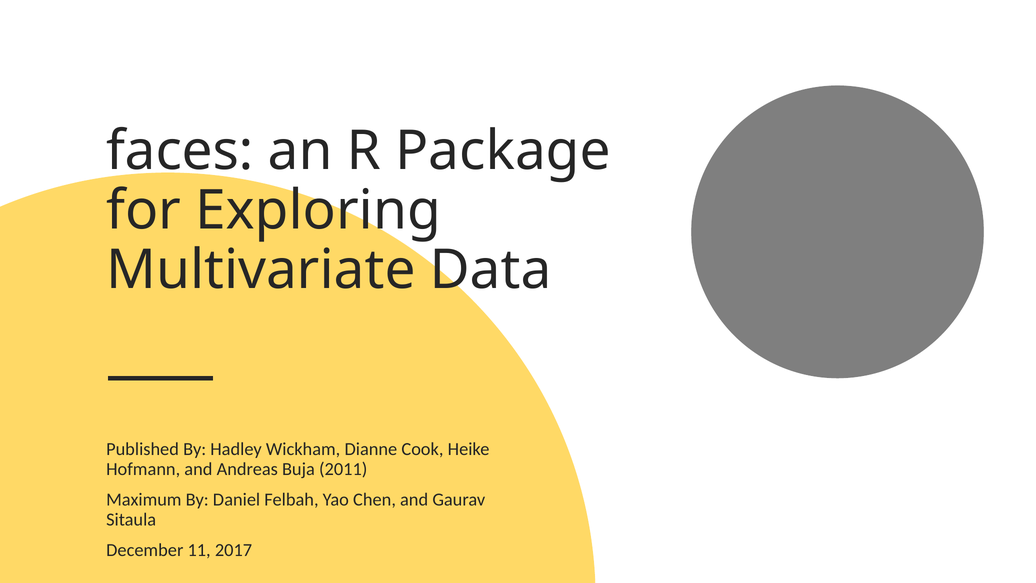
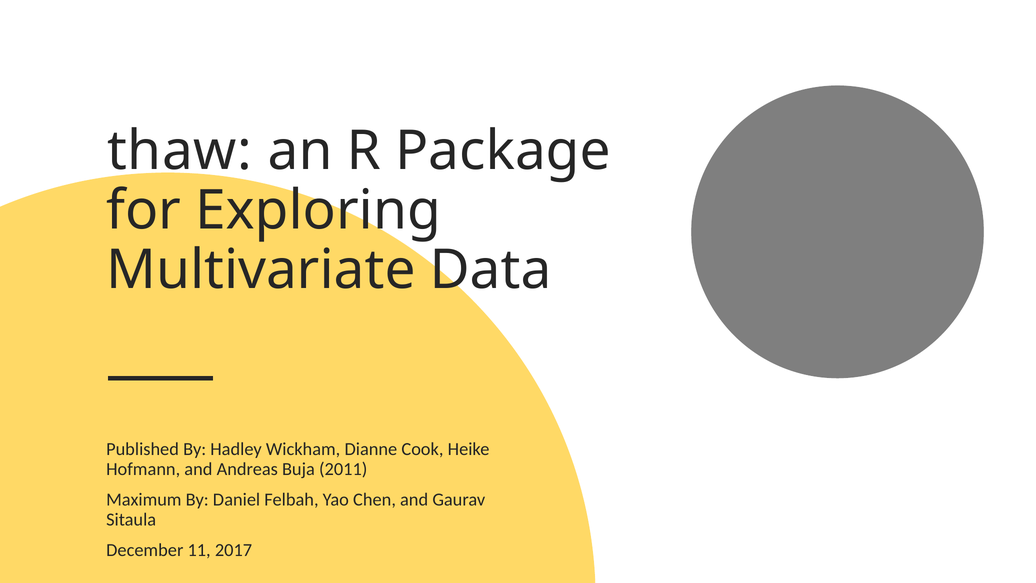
faces: faces -> thaw
